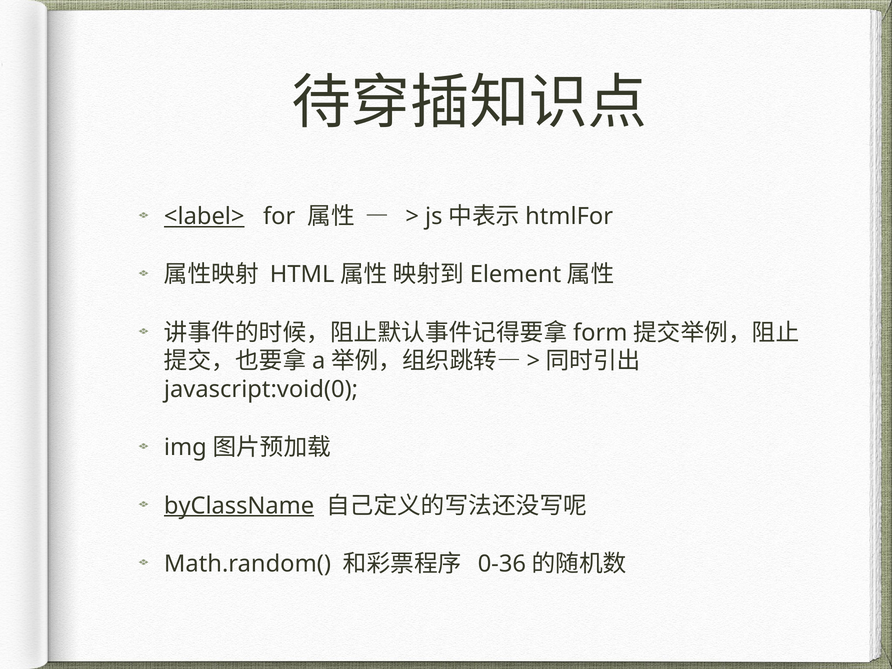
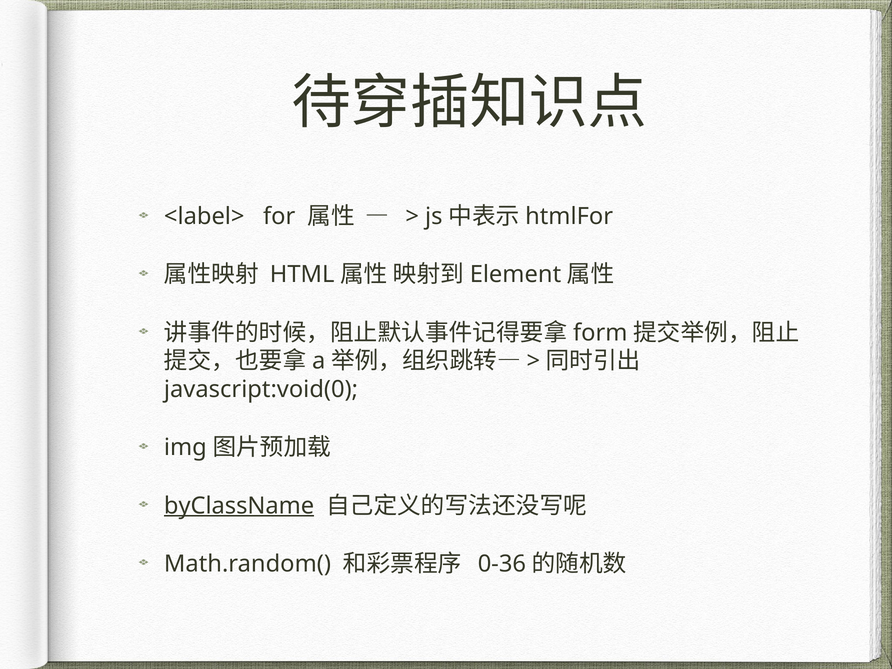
<label> underline: present -> none
